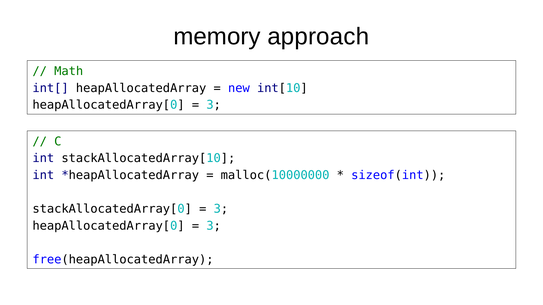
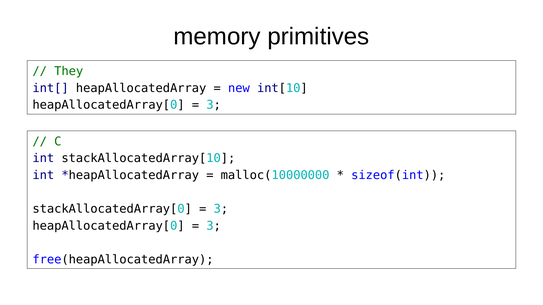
approach: approach -> primitives
Math: Math -> They
